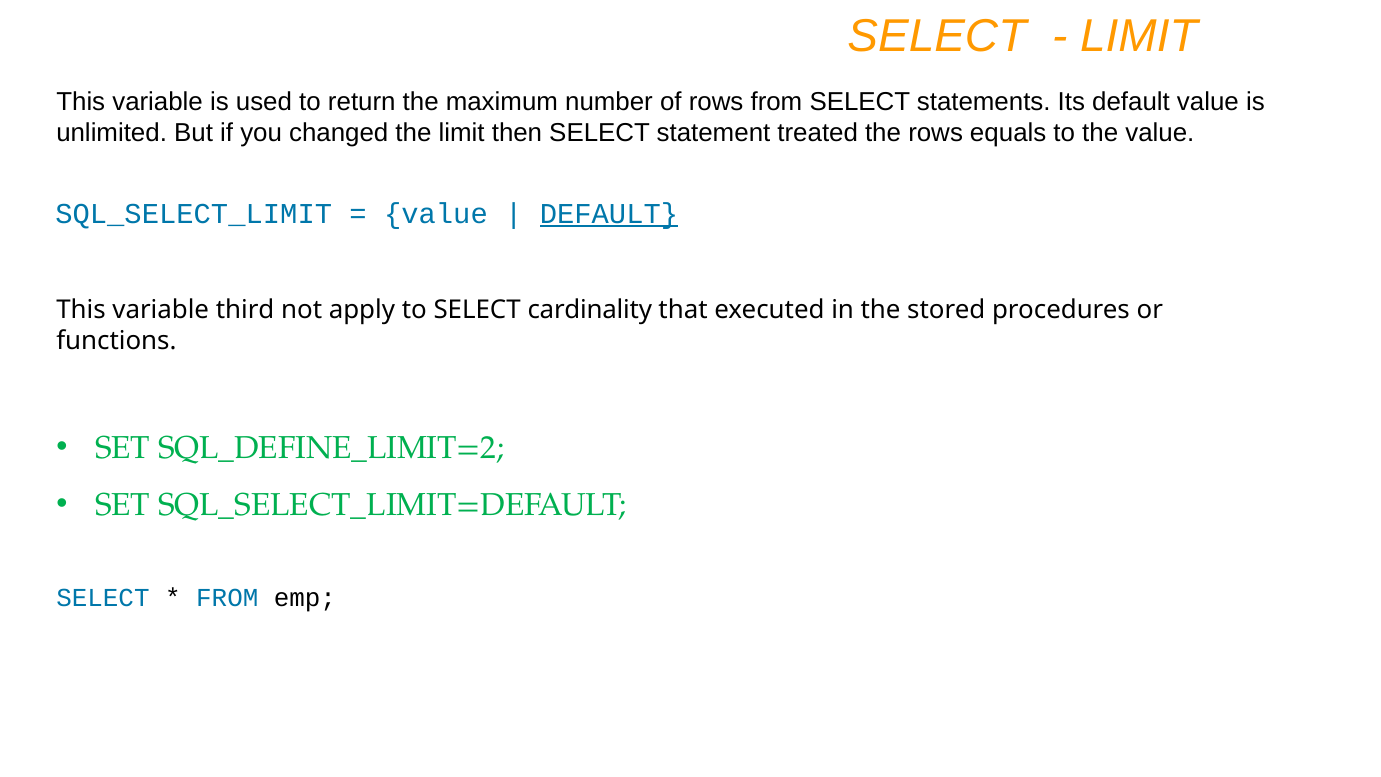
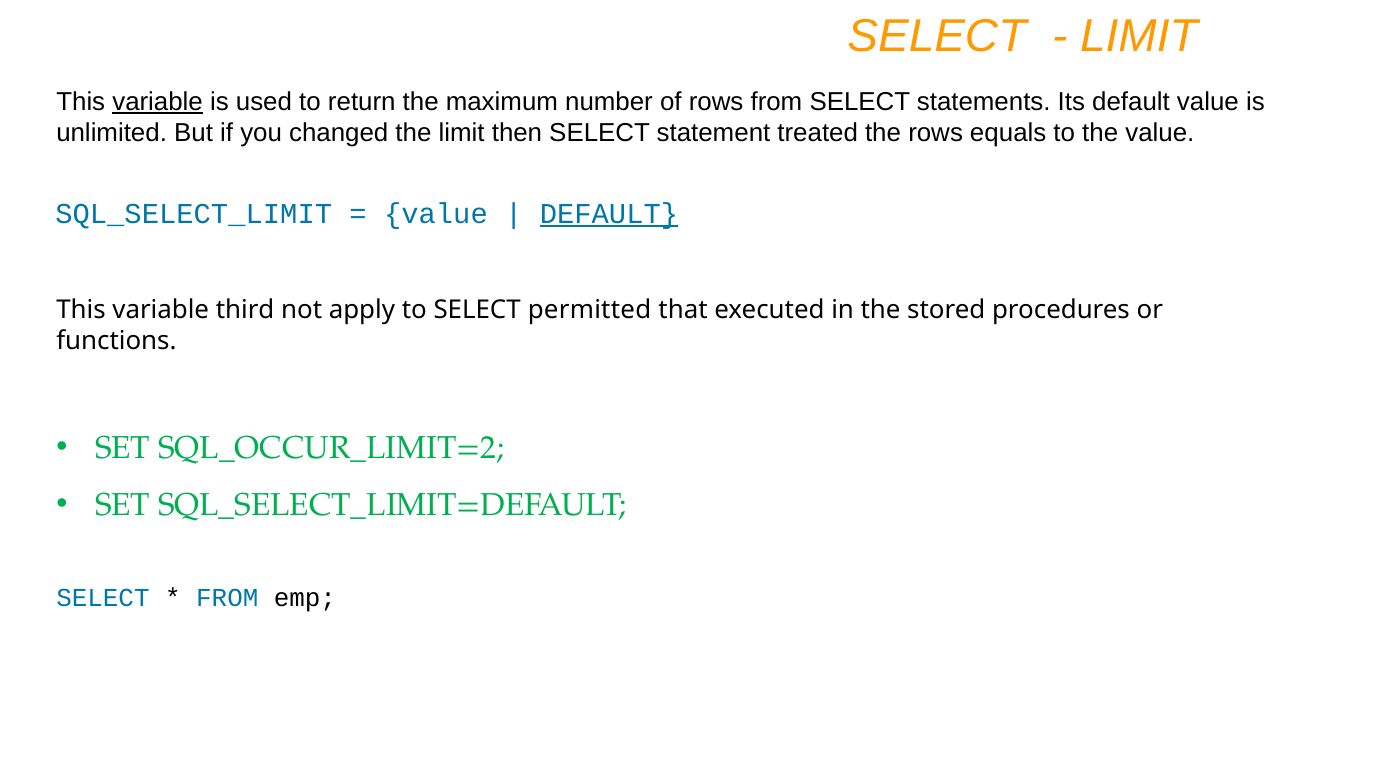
variable at (158, 102) underline: none -> present
cardinality: cardinality -> permitted
SQL_DEFINE_LIMIT=2: SQL_DEFINE_LIMIT=2 -> SQL_OCCUR_LIMIT=2
